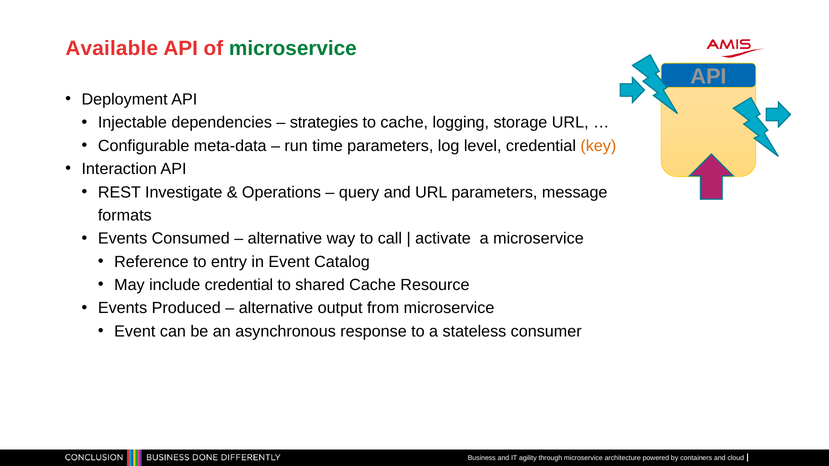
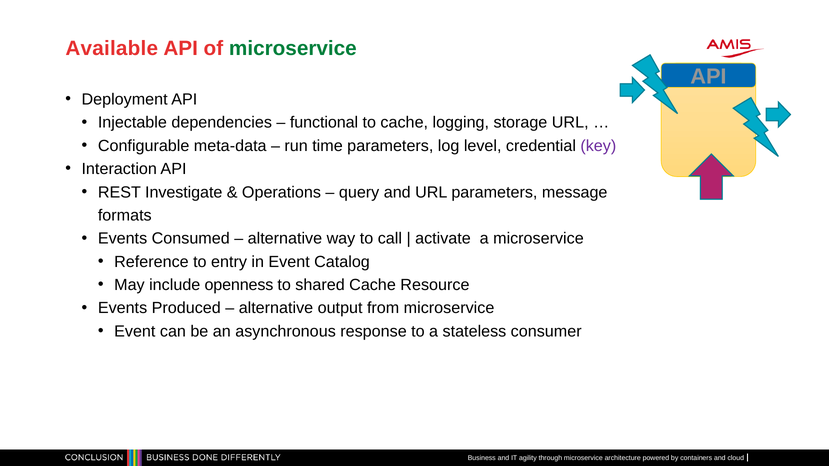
strategies: strategies -> functional
key colour: orange -> purple
include credential: credential -> openness
